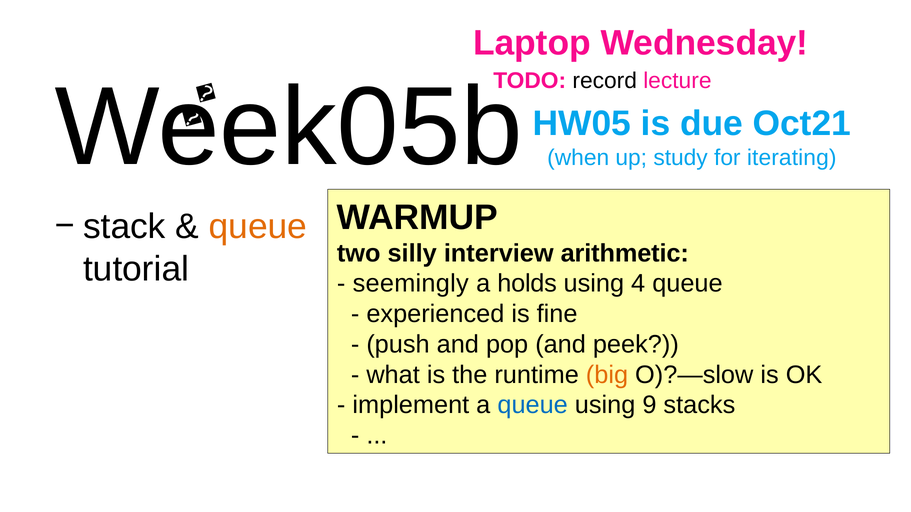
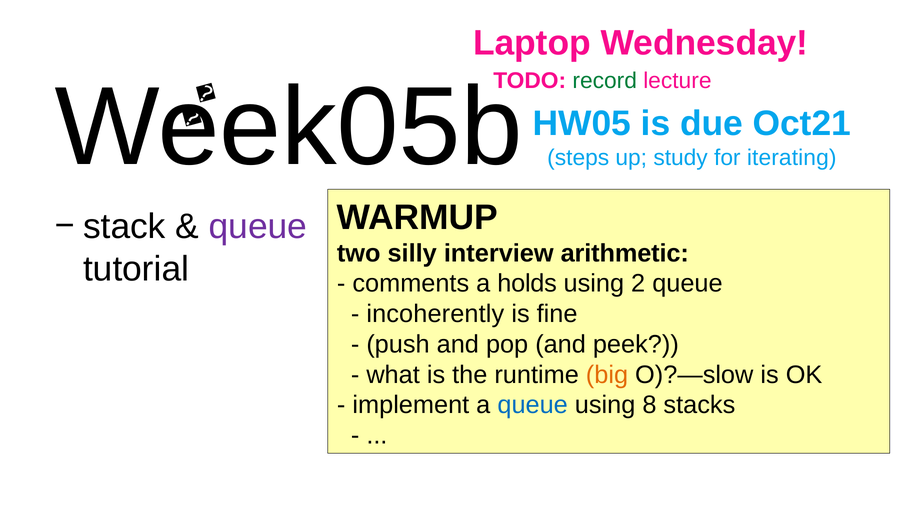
record colour: black -> green
when: when -> steps
queue at (258, 227) colour: orange -> purple
seemingly: seemingly -> comments
4: 4 -> 2
experienced: experienced -> incoherently
9: 9 -> 8
